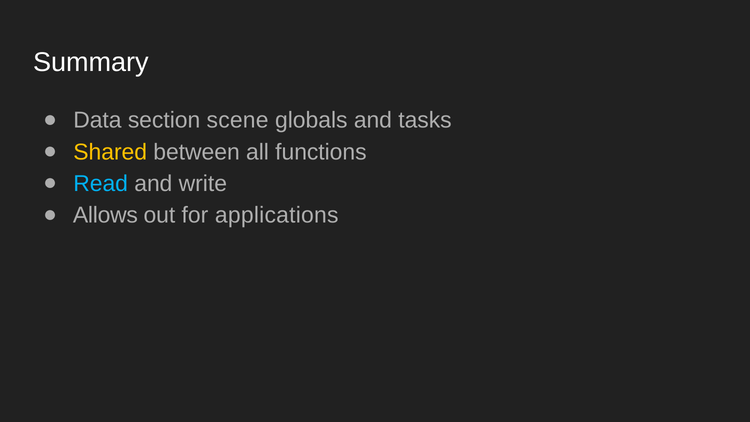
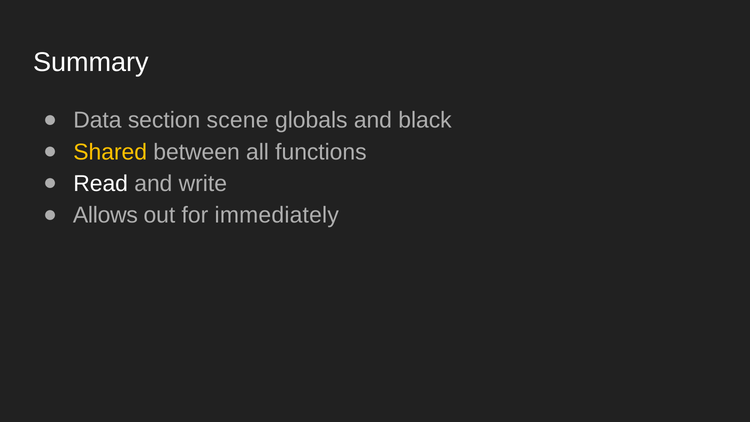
tasks: tasks -> black
Read colour: light blue -> white
applications: applications -> immediately
